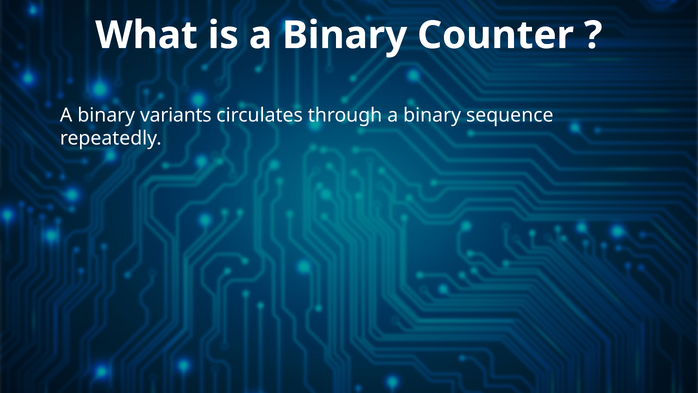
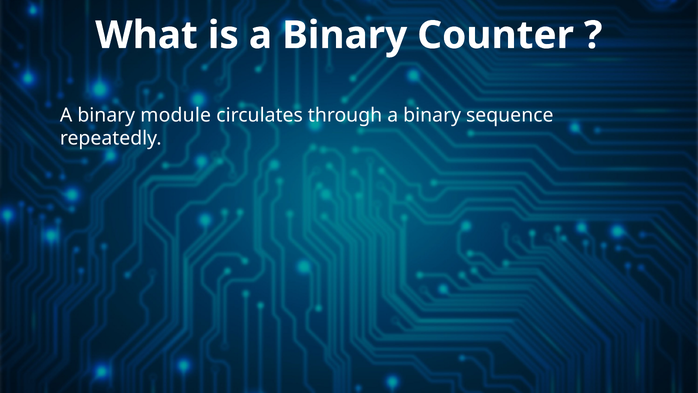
variants: variants -> module
